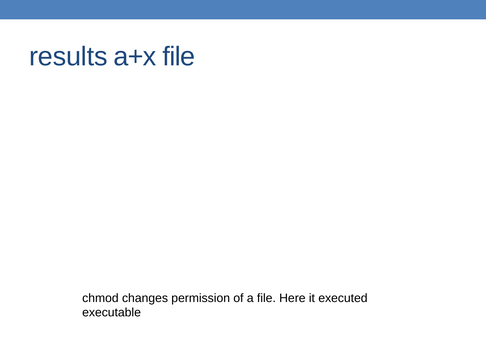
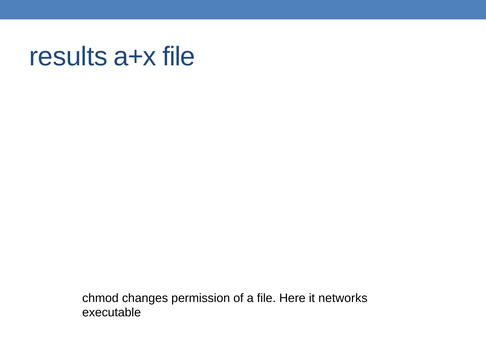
executed: executed -> networks
